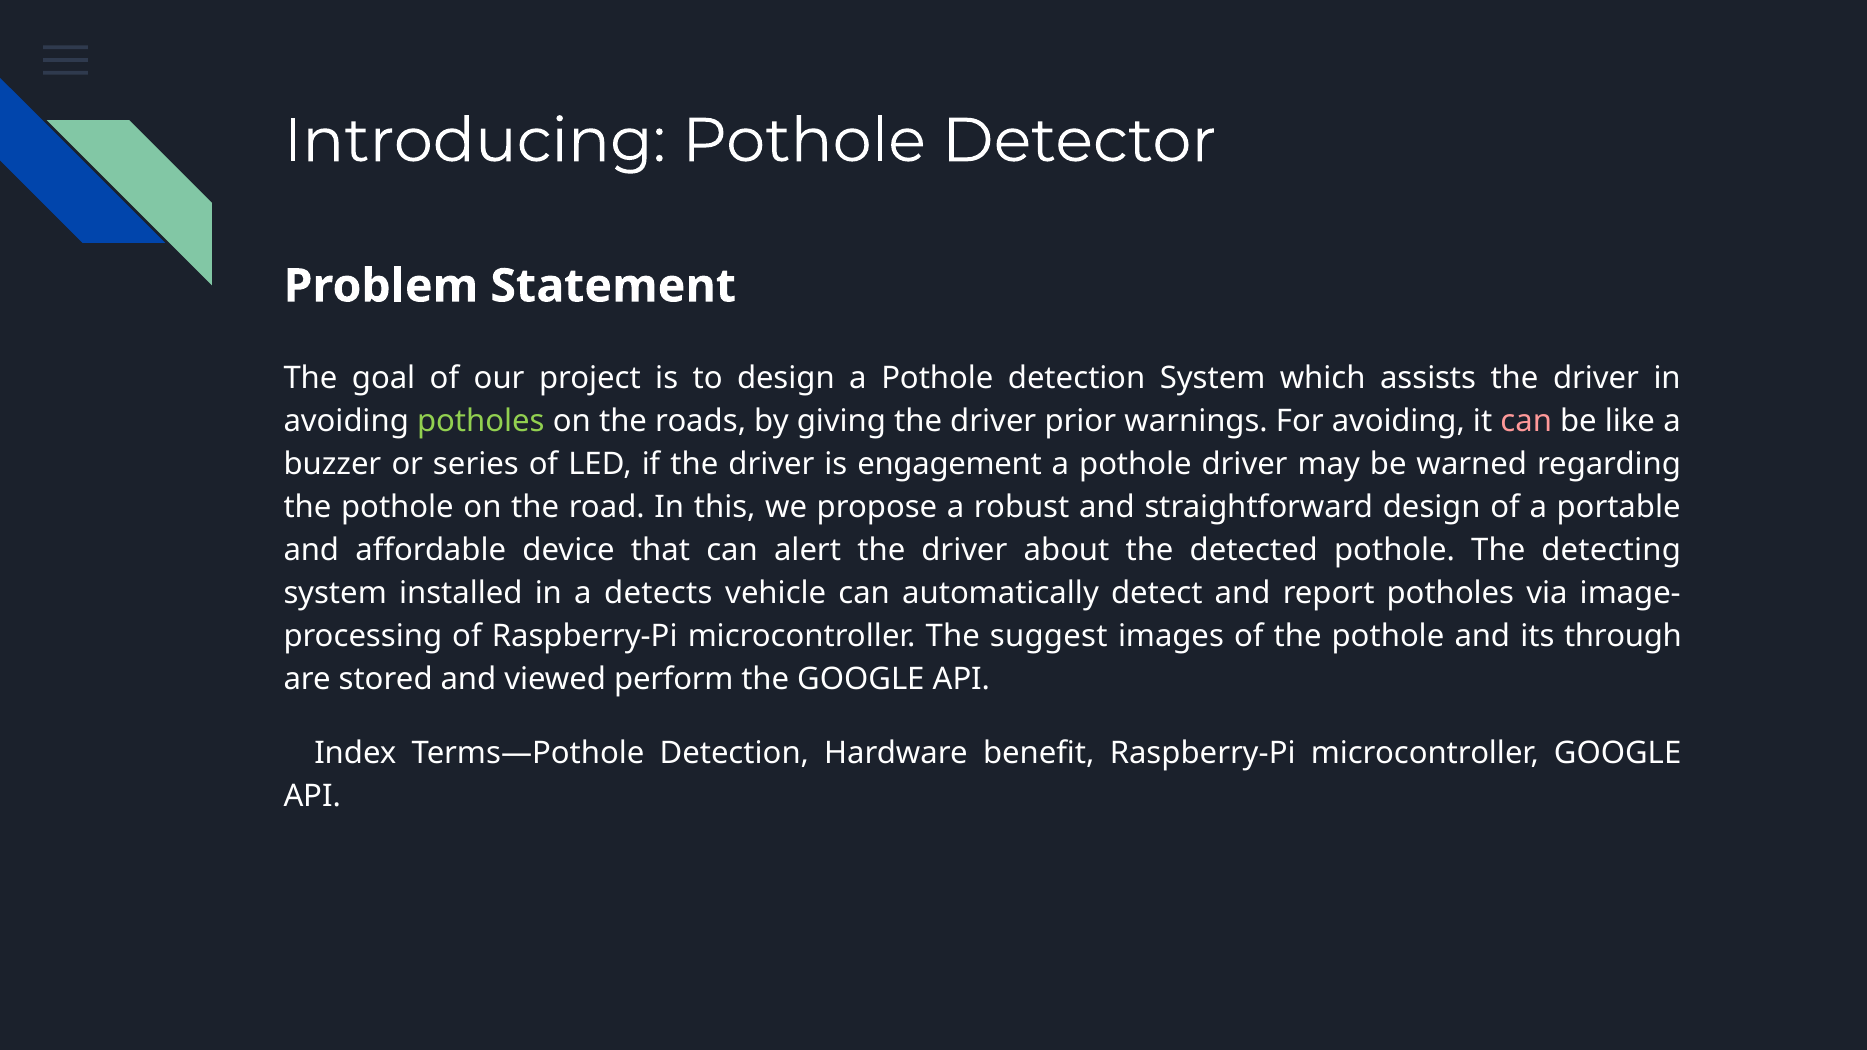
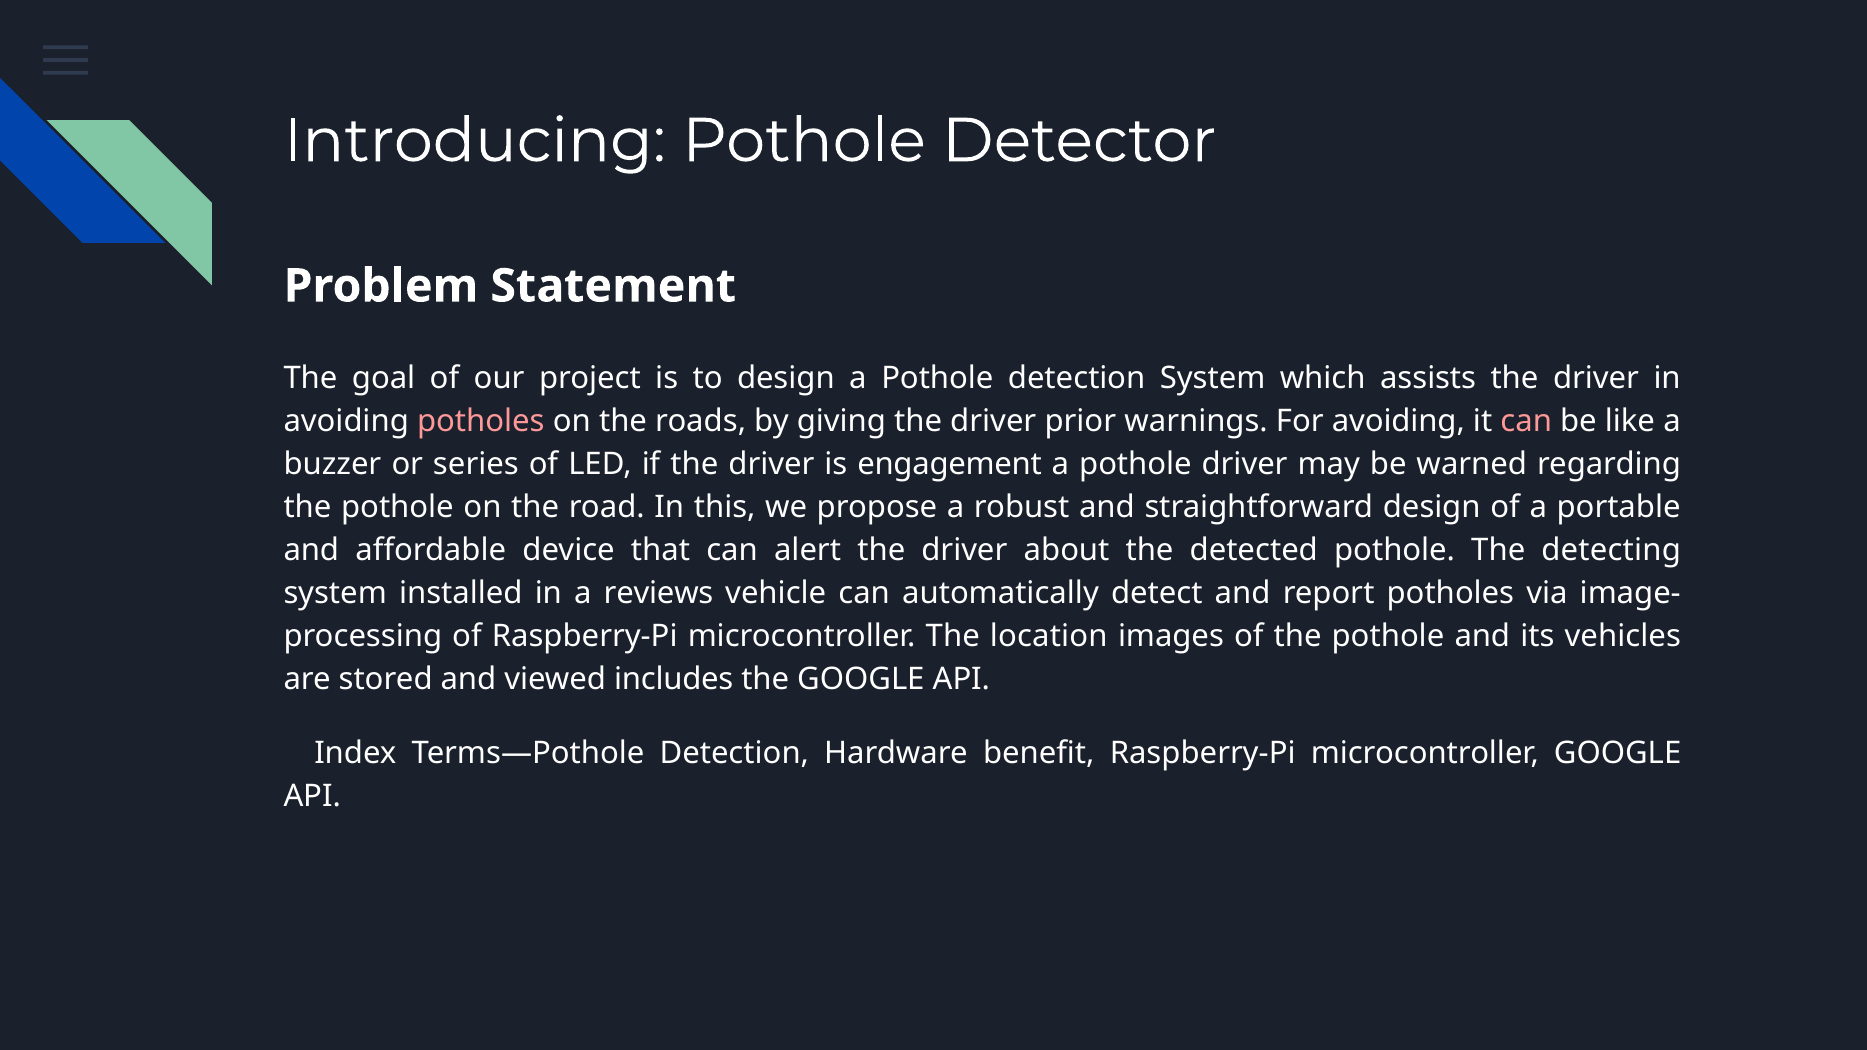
potholes at (481, 422) colour: light green -> pink
detects: detects -> reviews
suggest: suggest -> location
through: through -> vehicles
perform: perform -> includes
